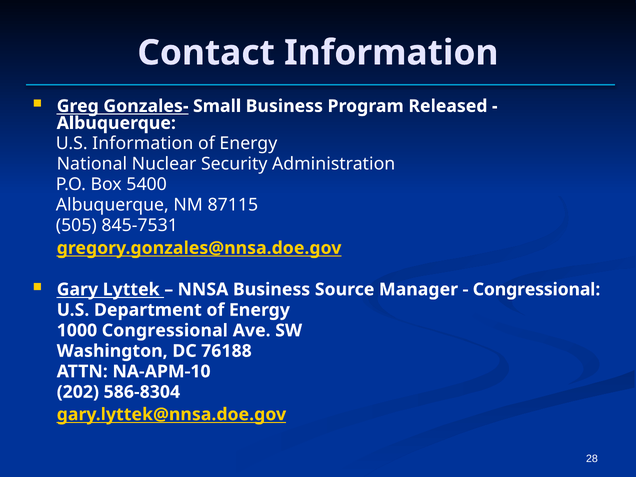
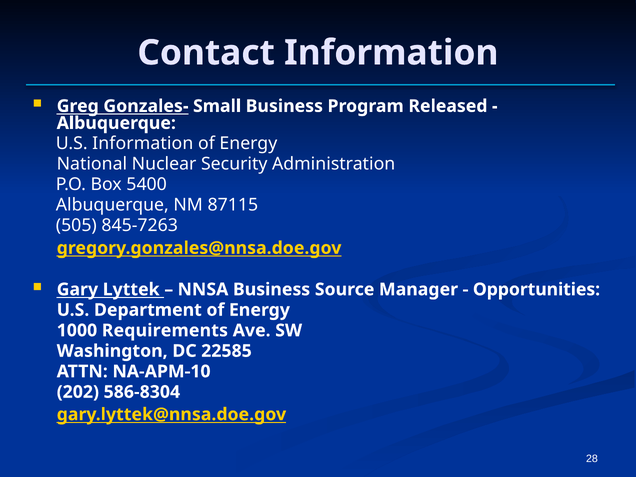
845-7531: 845-7531 -> 845-7263
Congressional at (537, 289): Congressional -> Opportunities
1000 Congressional: Congressional -> Requirements
76188: 76188 -> 22585
